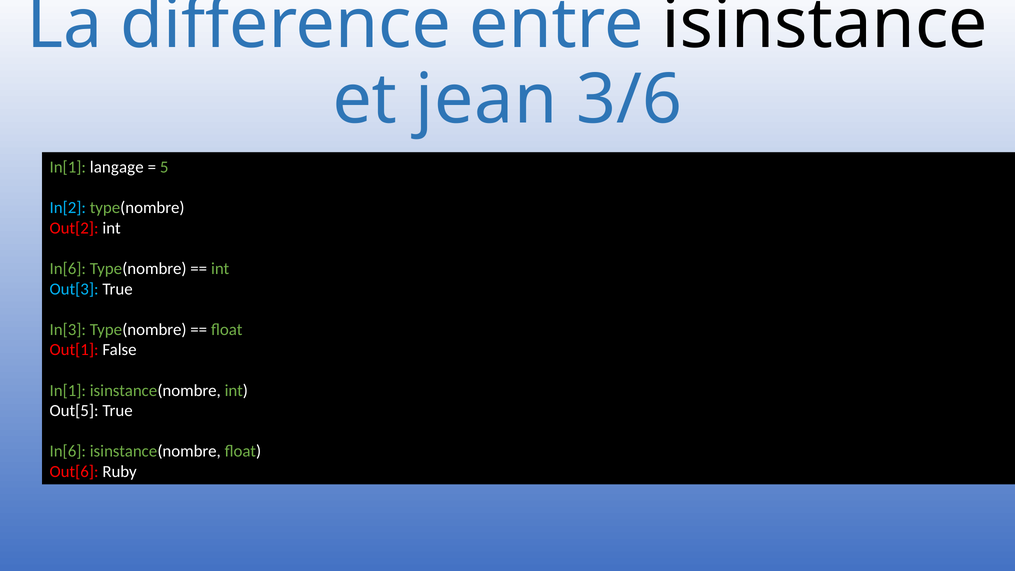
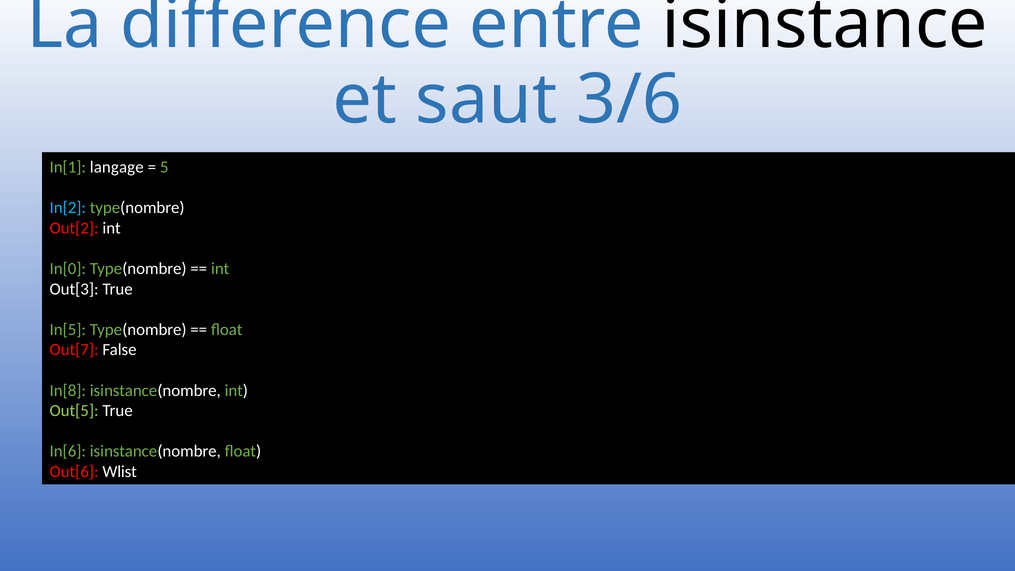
jean: jean -> saut
In[6 at (68, 269): In[6 -> In[0
Out[3 colour: light blue -> white
In[3: In[3 -> In[5
Out[1: Out[1 -> Out[7
In[1 at (68, 390): In[1 -> In[8
Out[5 colour: white -> light green
Ruby: Ruby -> Wlist
